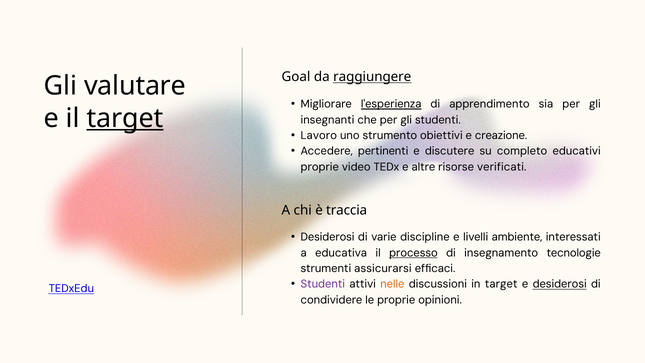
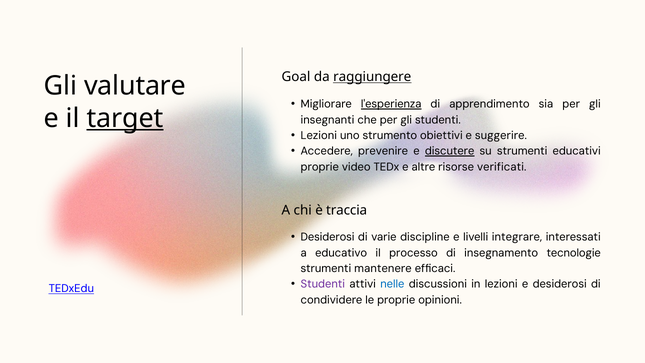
Lavoro at (319, 135): Lavoro -> Lezioni
creazione: creazione -> suggerire
pertinenti: pertinenti -> prevenire
discutere underline: none -> present
su completo: completo -> strumenti
ambiente: ambiente -> integrare
educativa: educativa -> educativo
processo underline: present -> none
assicurarsi: assicurarsi -> mantenere
nelle colour: orange -> blue
in target: target -> lezioni
desiderosi at (560, 284) underline: present -> none
